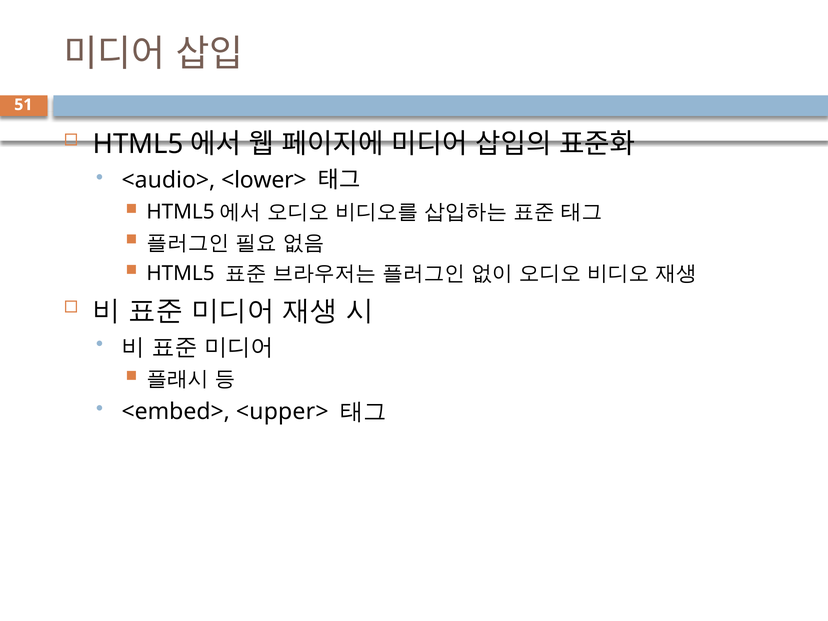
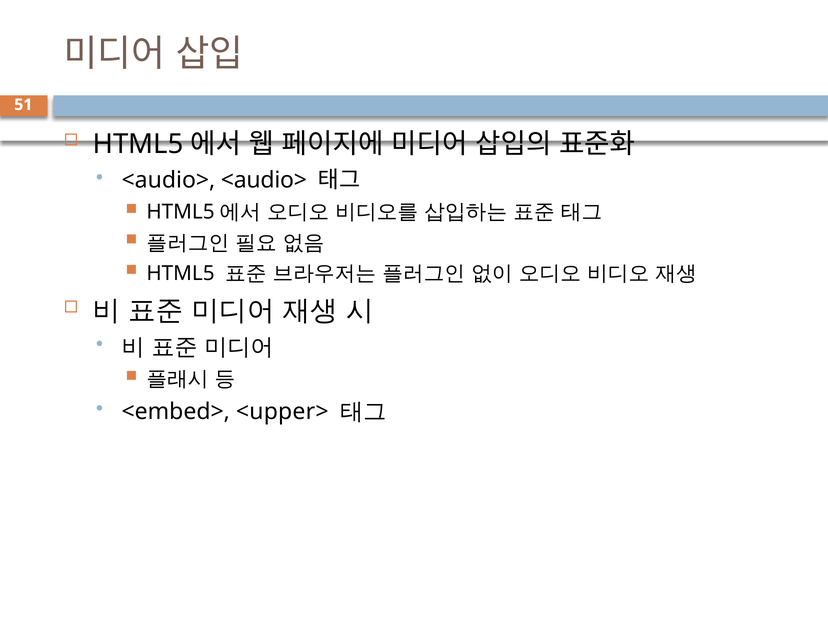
<audio> <lower>: <lower> -> <audio>
